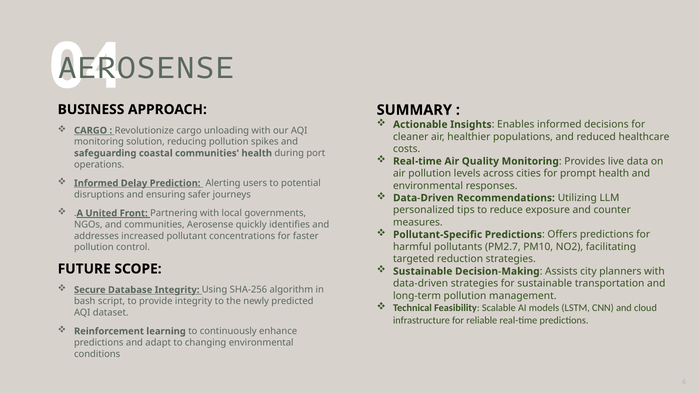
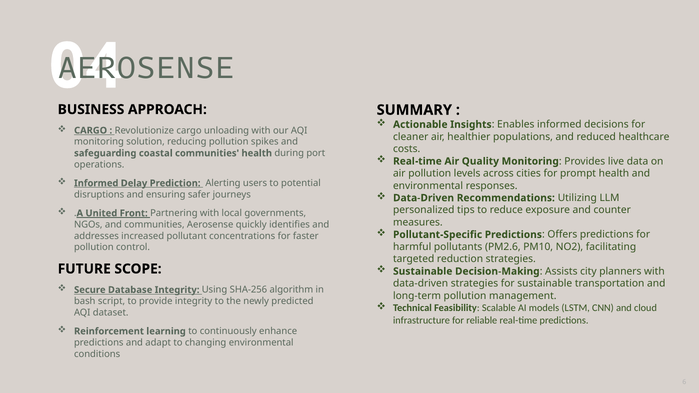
PM2.7: PM2.7 -> PM2.6
